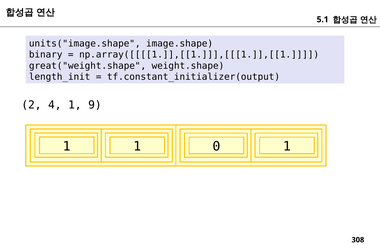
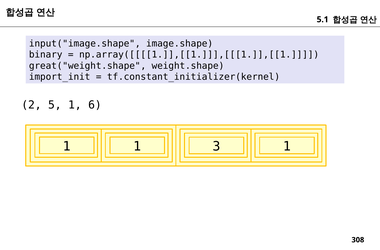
units("image.shape: units("image.shape -> input("image.shape
length_init: length_init -> import_init
tf.constant_initializer(output: tf.constant_initializer(output -> tf.constant_initializer(kernel
4: 4 -> 5
9: 9 -> 6
0: 0 -> 3
